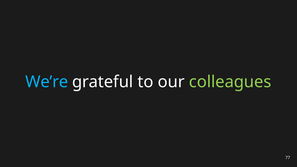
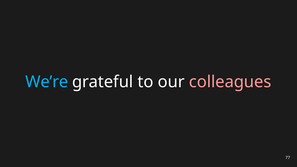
colleagues colour: light green -> pink
